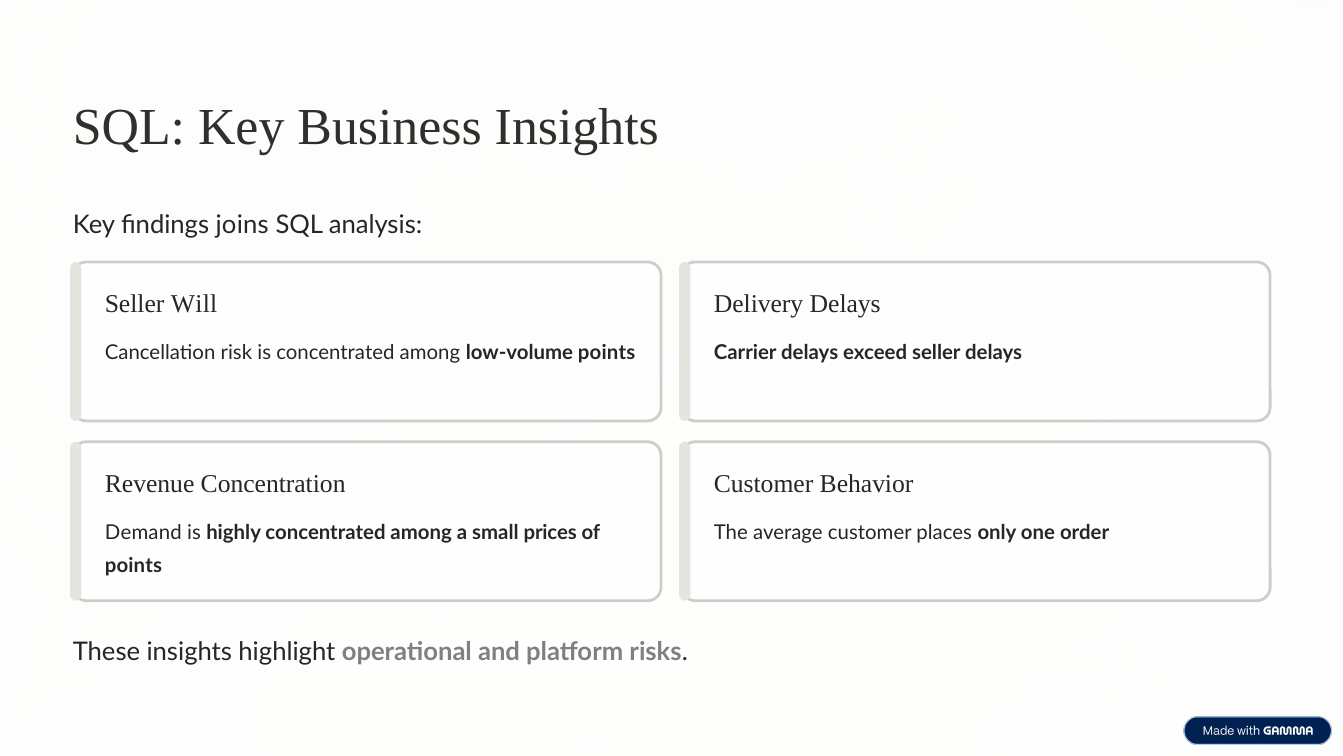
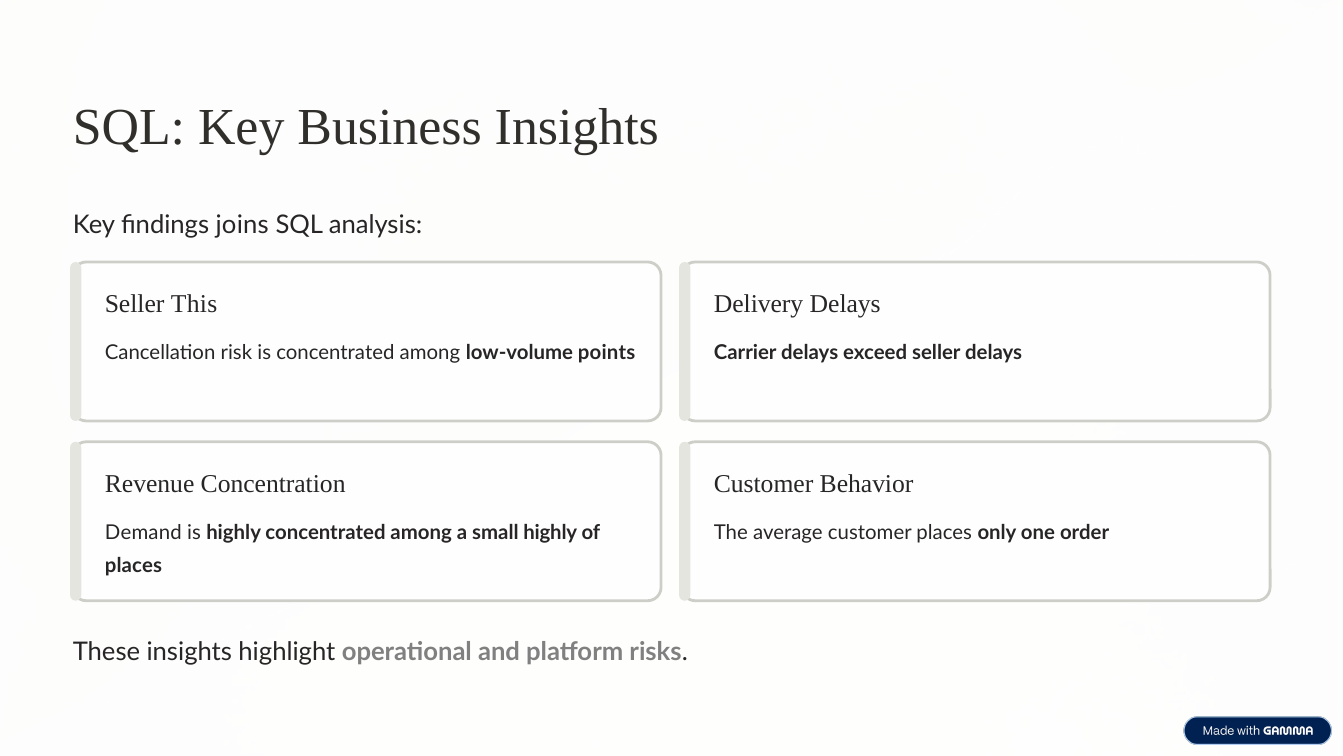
Will: Will -> This
small prices: prices -> highly
points at (133, 566): points -> places
